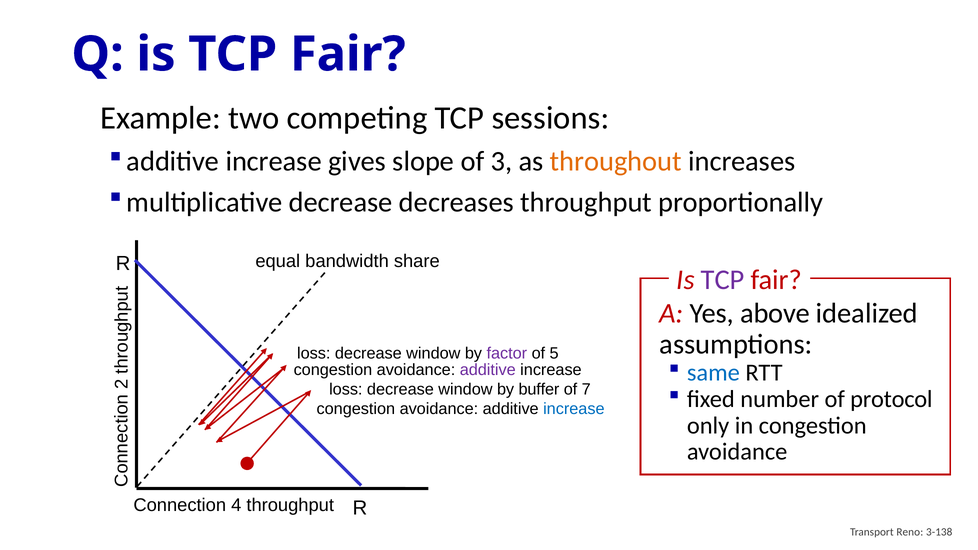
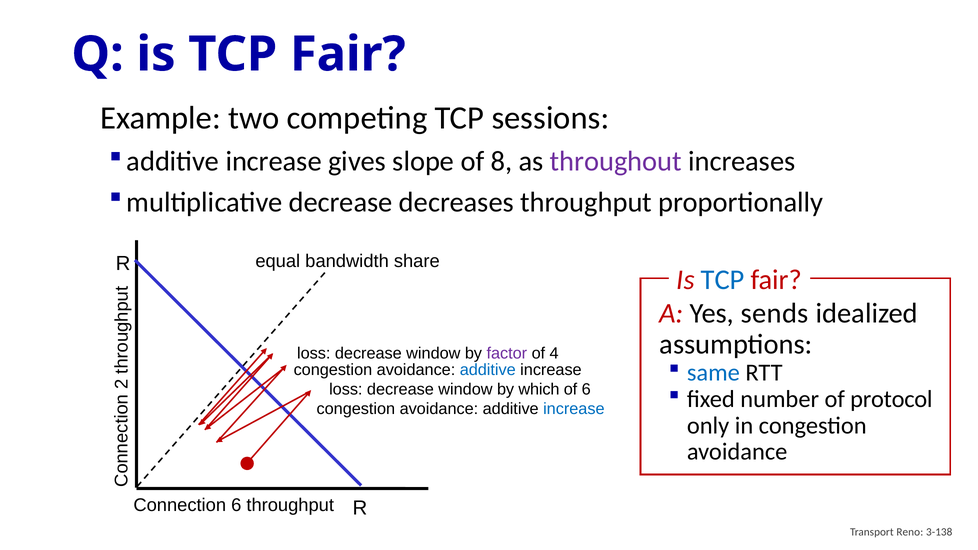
3: 3 -> 8
throughout colour: orange -> purple
TCP at (723, 280) colour: purple -> blue
above: above -> sends
5: 5 -> 4
additive at (488, 370) colour: purple -> blue
buffer: buffer -> which
of 7: 7 -> 6
Connection 4: 4 -> 6
